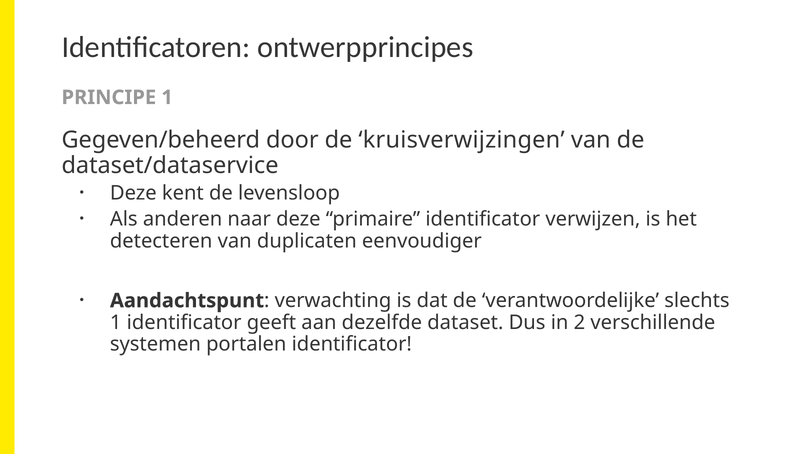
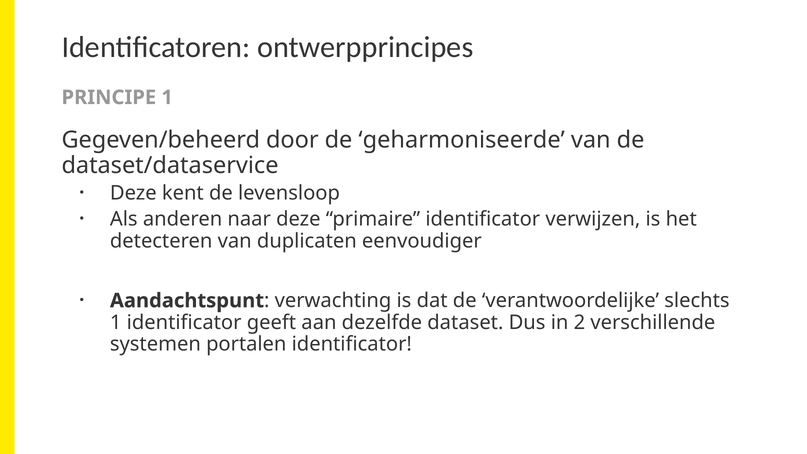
kruisverwijzingen: kruisverwijzingen -> geharmoniseerde
